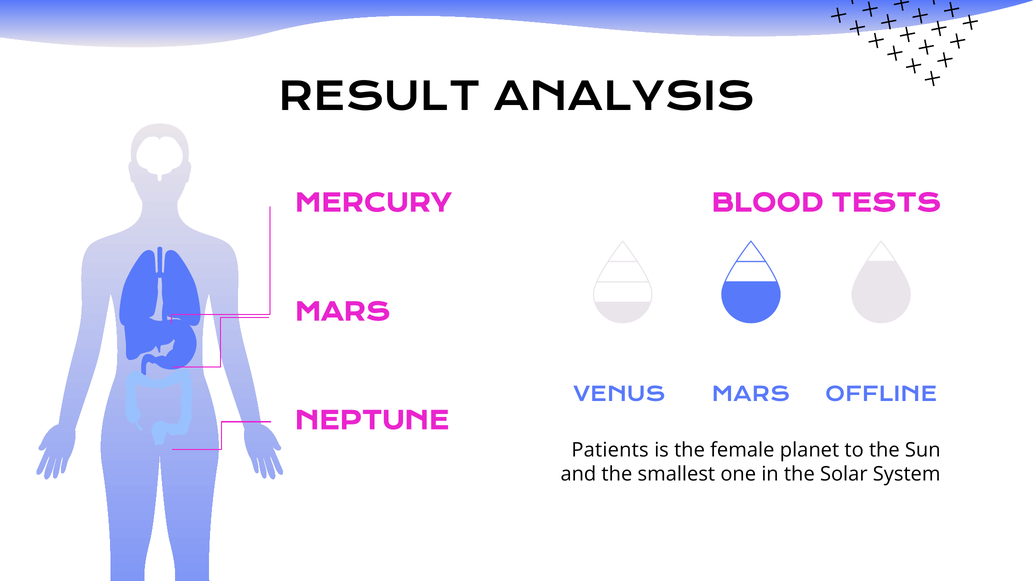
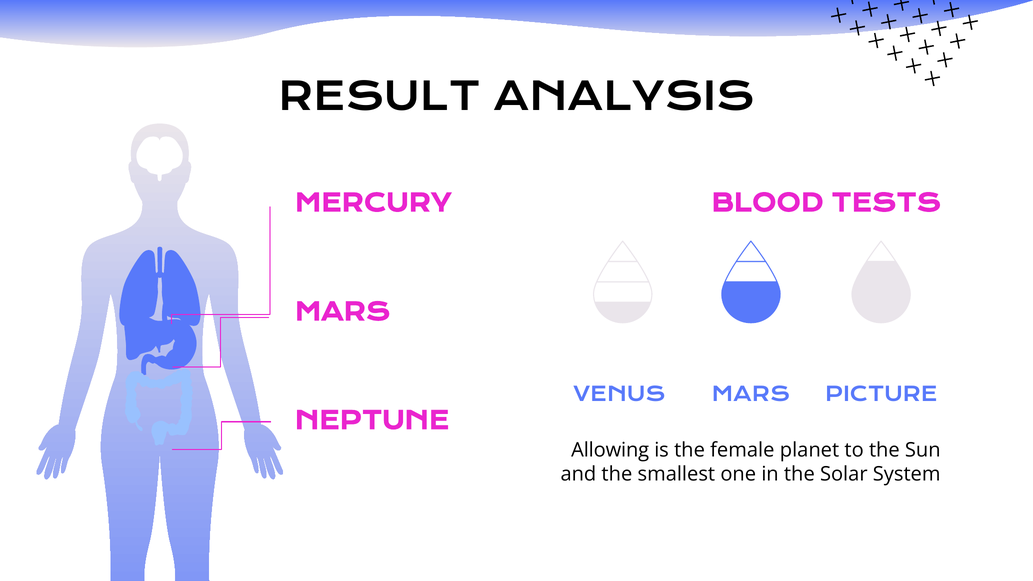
OFFLINE: OFFLINE -> PICTURE
Patients: Patients -> Allowing
